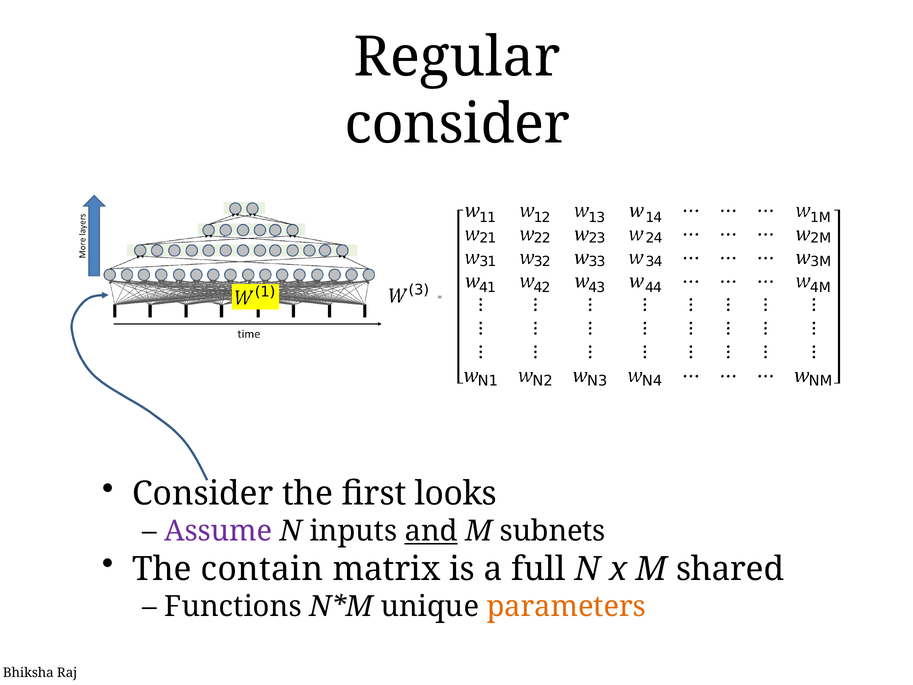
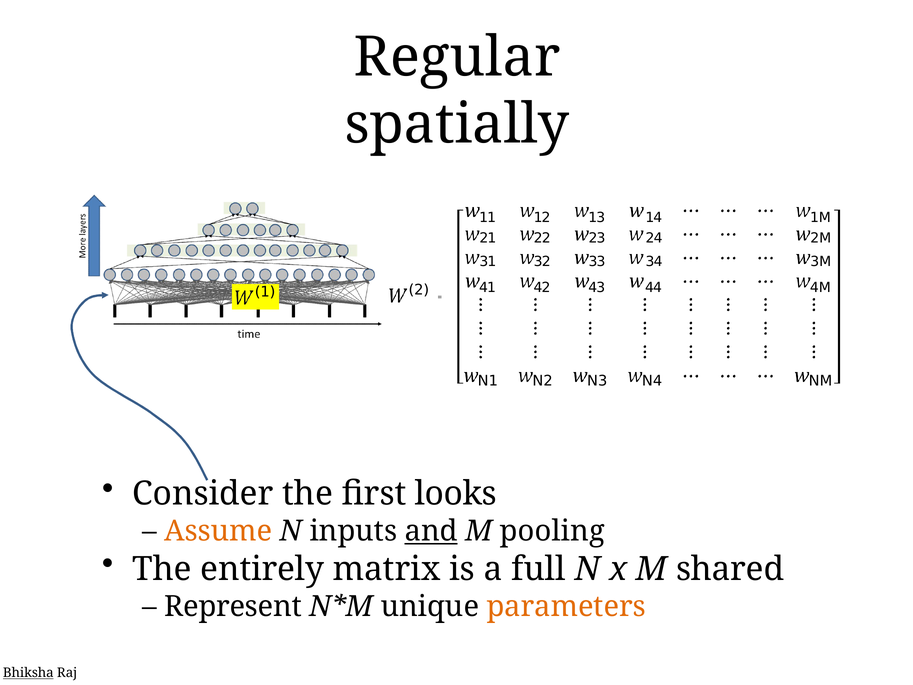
consider at (457, 124): consider -> spatially
3: 3 -> 2
Assume colour: purple -> orange
subnets: subnets -> pooling
contain: contain -> entirely
Functions: Functions -> Represent
Bhiksha underline: none -> present
